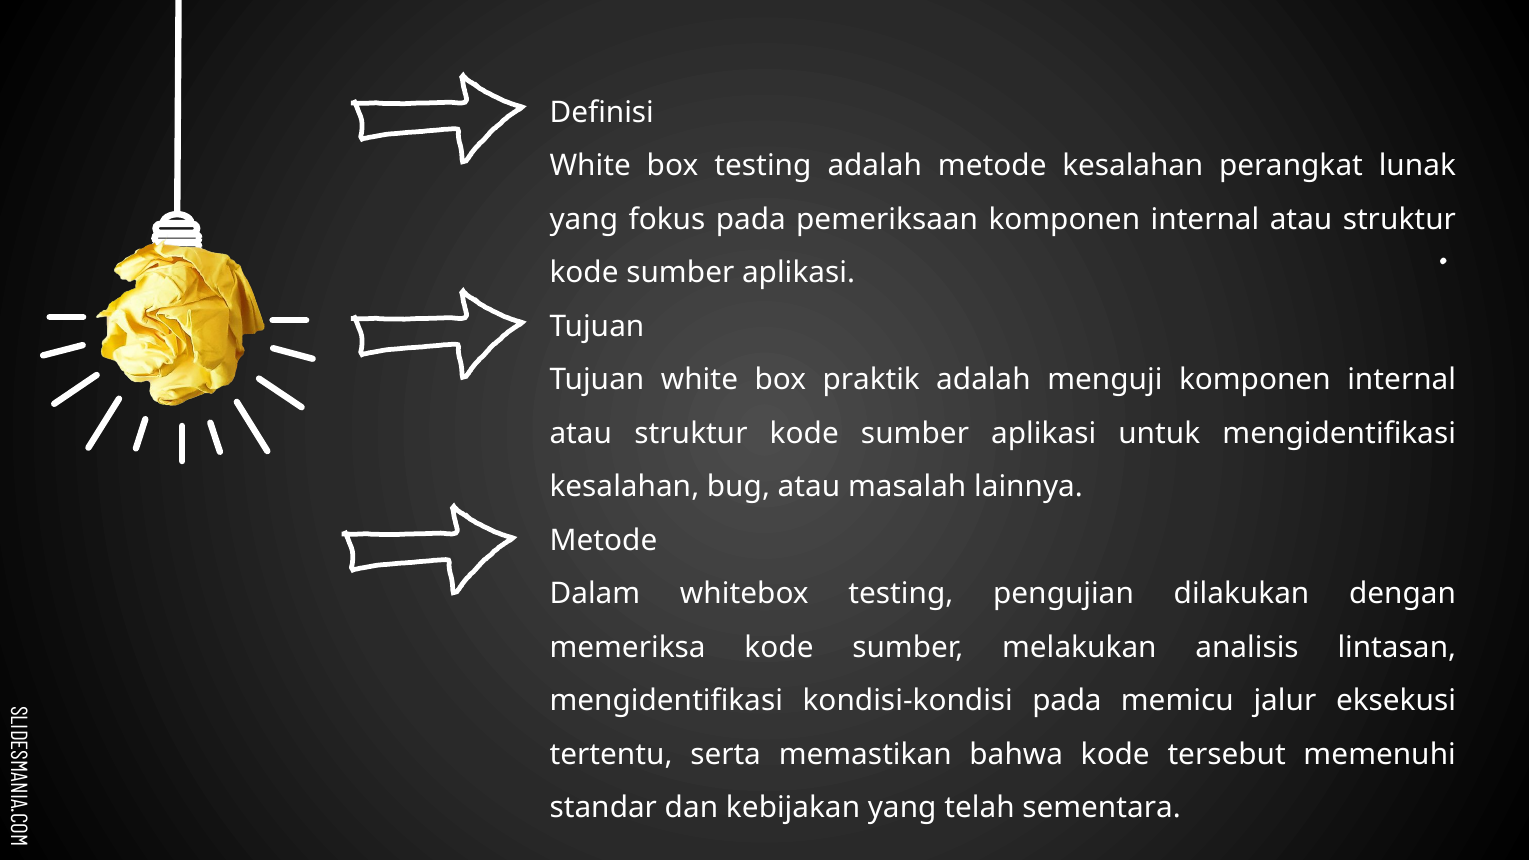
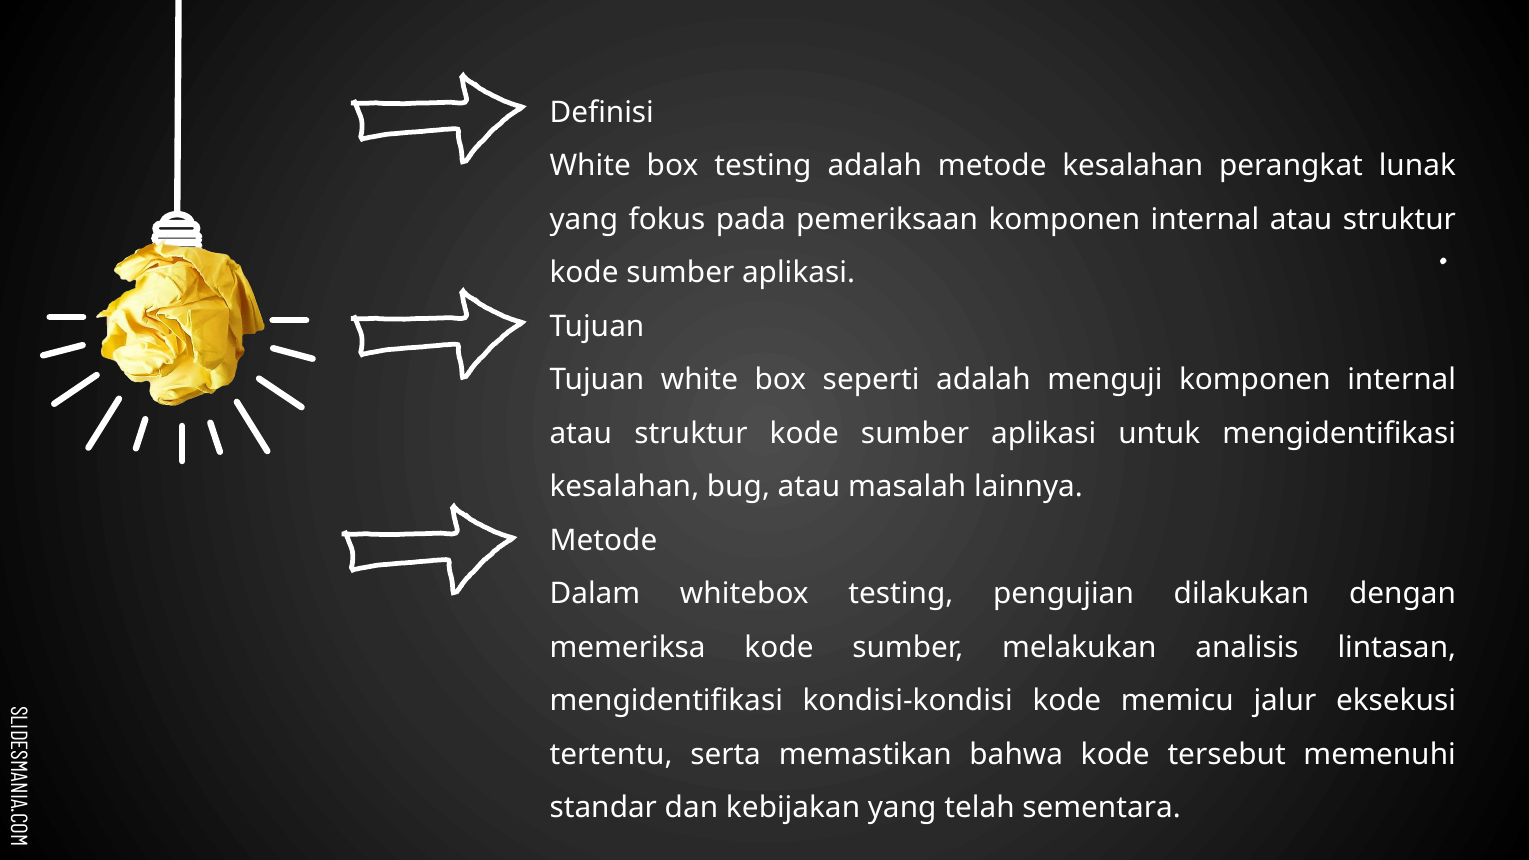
praktik: praktik -> seperti
kondisi-kondisi pada: pada -> kode
